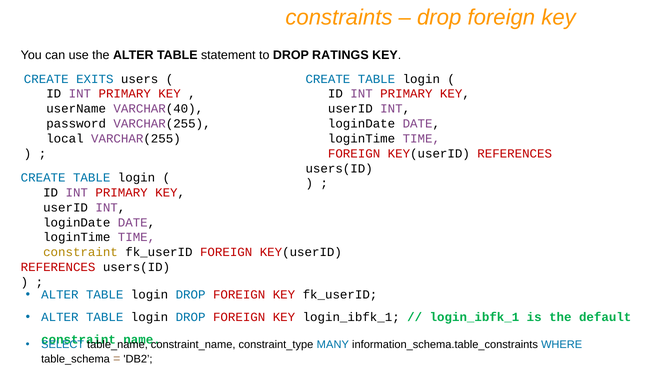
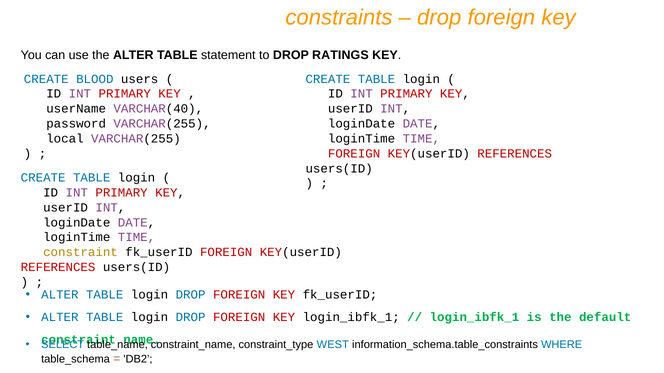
EXITS: EXITS -> BLOOD
MANY: MANY -> WEST
